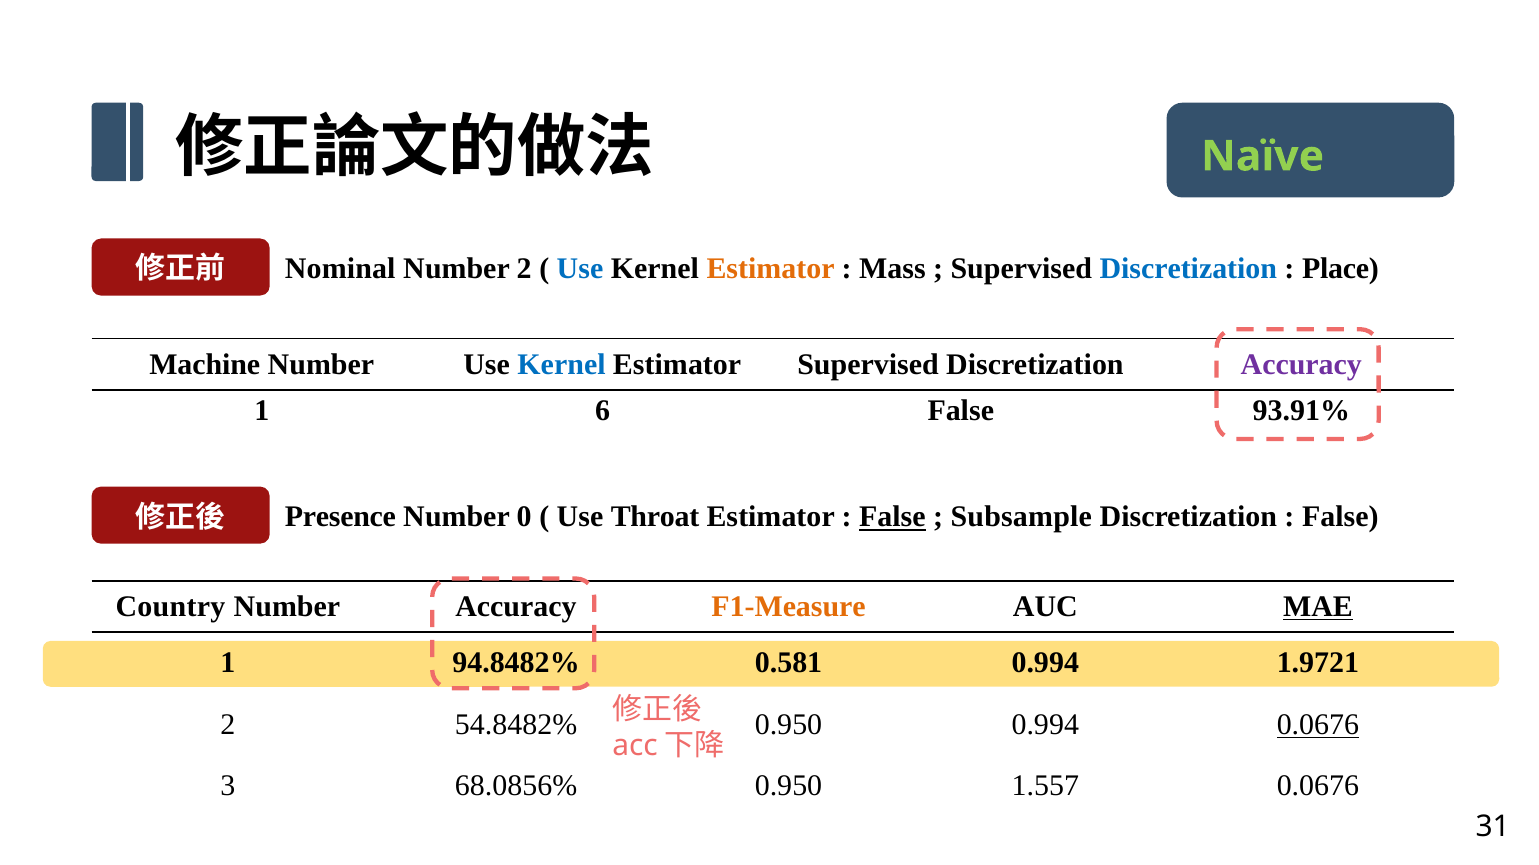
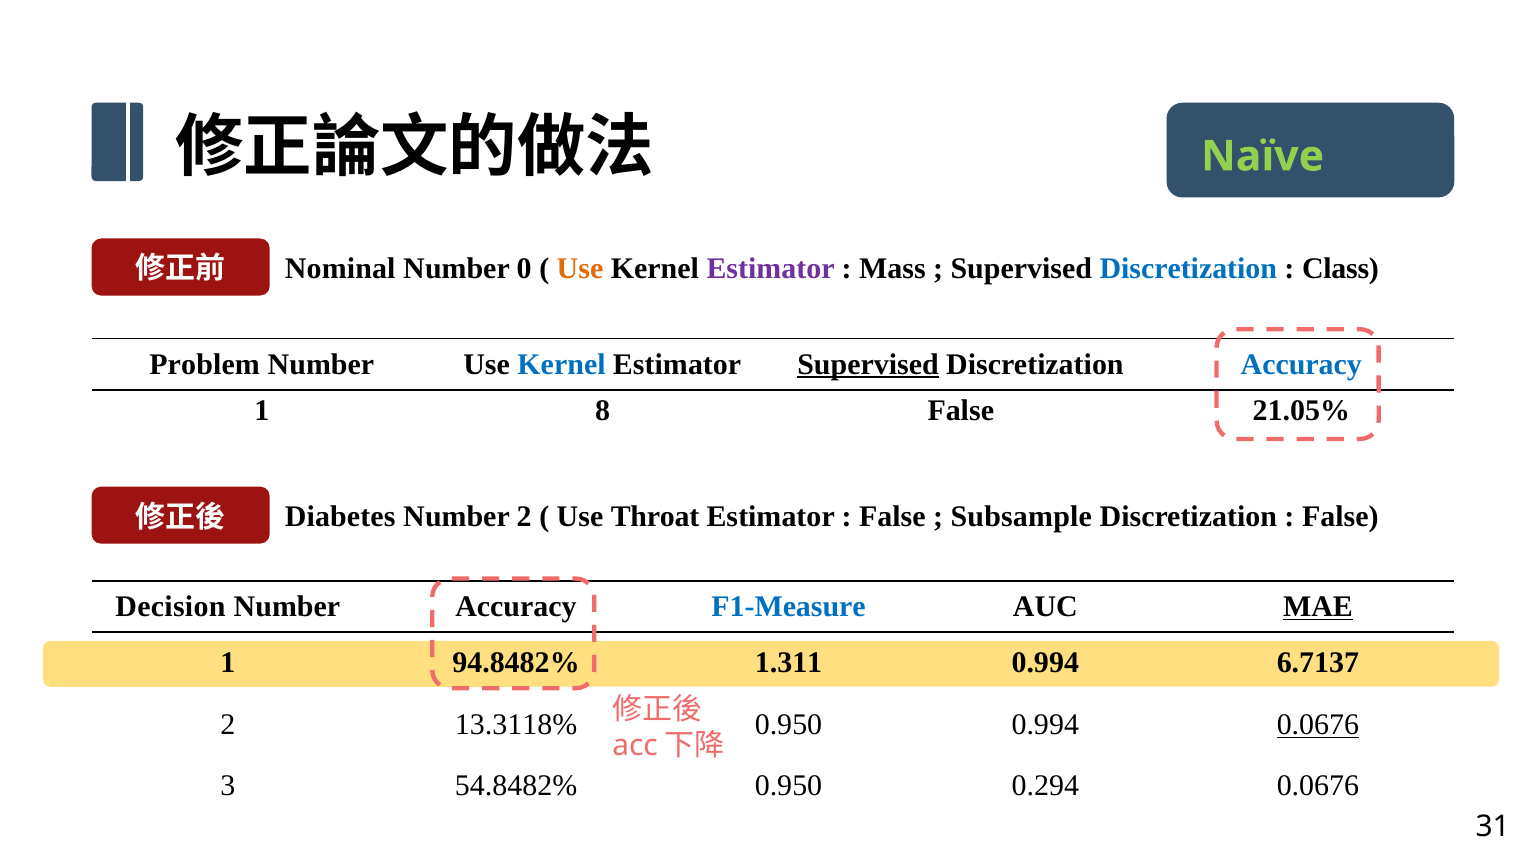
Number 2: 2 -> 0
Use at (580, 269) colour: blue -> orange
Estimator at (771, 269) colour: orange -> purple
Place: Place -> Class
Machine: Machine -> Problem
Supervised at (868, 365) underline: none -> present
Accuracy at (1301, 365) colour: purple -> blue
6: 6 -> 8
93.91%: 93.91% -> 21.05%
Presence: Presence -> Diabetes
Number 0: 0 -> 2
False at (892, 517) underline: present -> none
Country: Country -> Decision
F1-Measure colour: orange -> blue
0.581: 0.581 -> 1.311
1.9721: 1.9721 -> 6.7137
54.8482%: 54.8482% -> 13.3118%
68.0856%: 68.0856% -> 54.8482%
1.557: 1.557 -> 0.294
